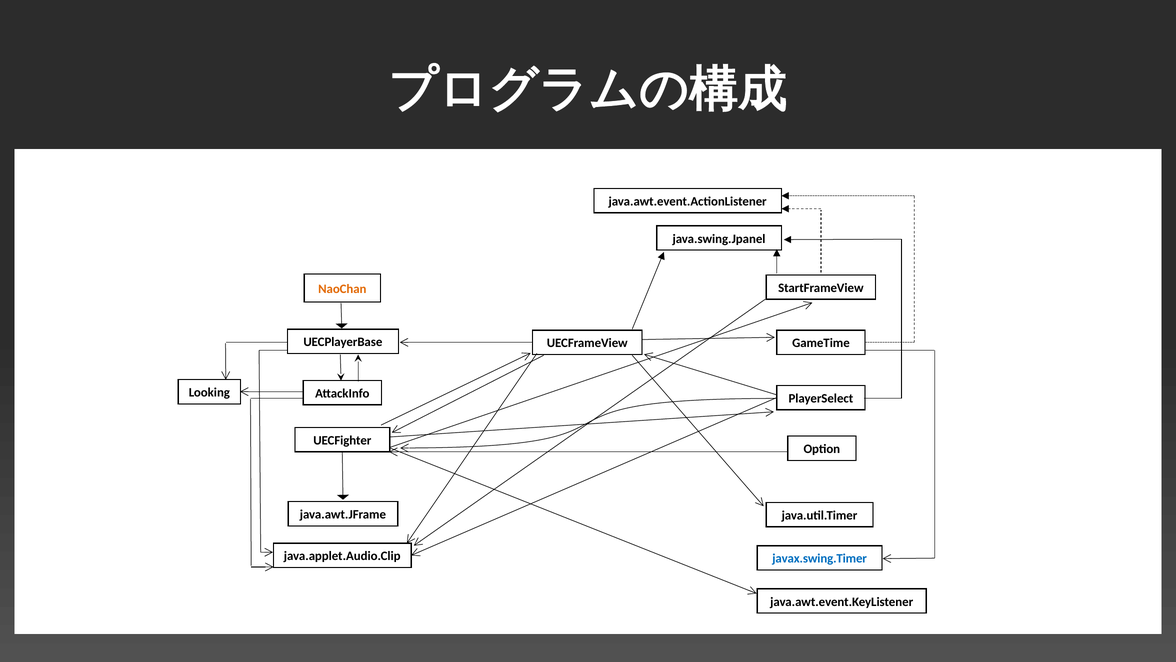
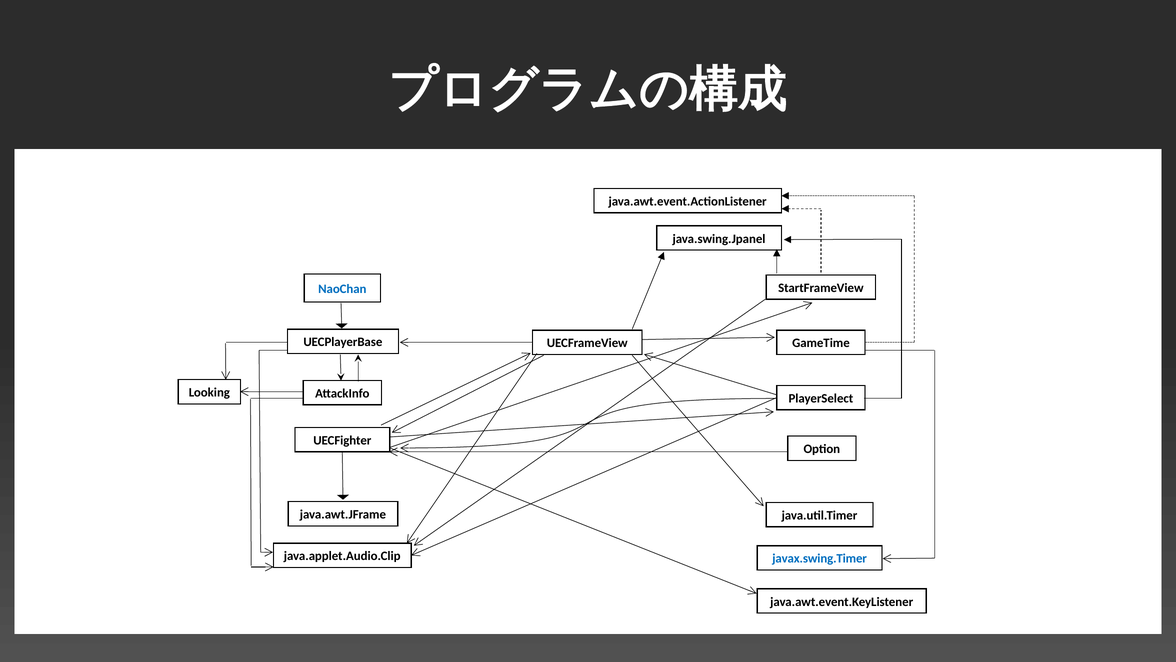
NaoChan colour: orange -> blue
